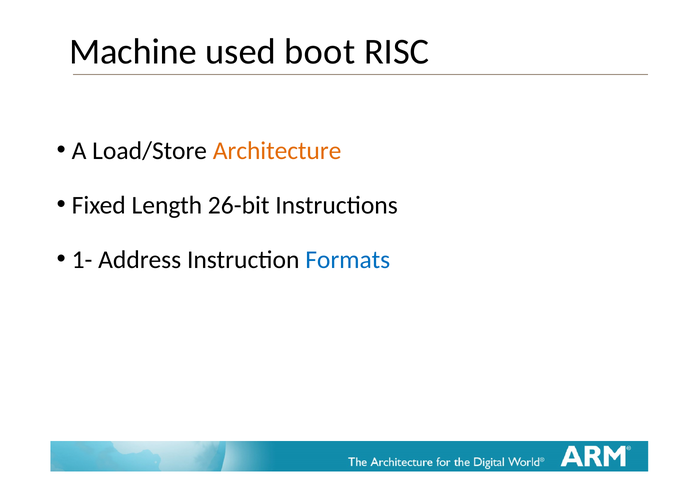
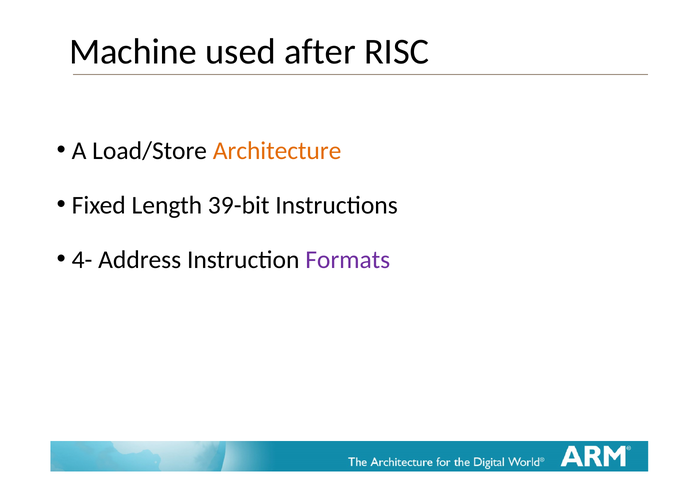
boot: boot -> after
26-bit: 26-bit -> 39-bit
1-: 1- -> 4-
Formats colour: blue -> purple
